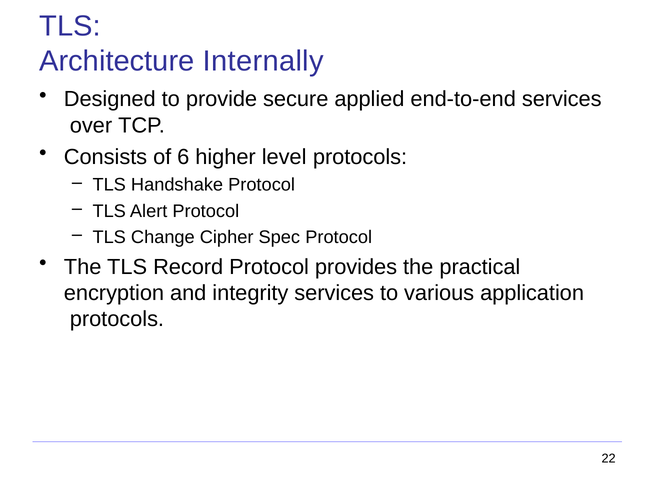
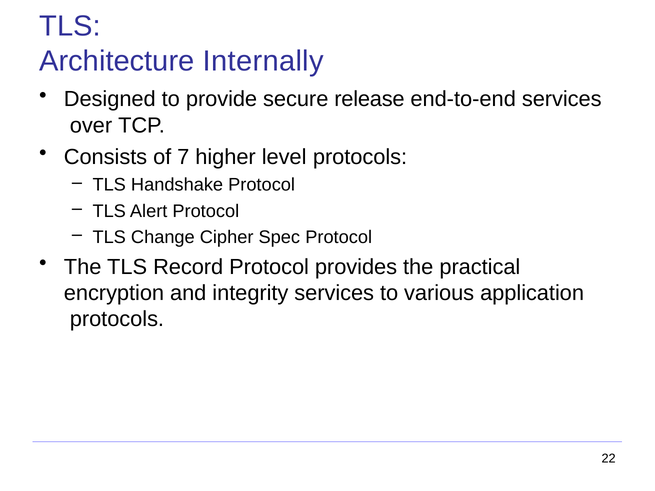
applied: applied -> release
6: 6 -> 7
